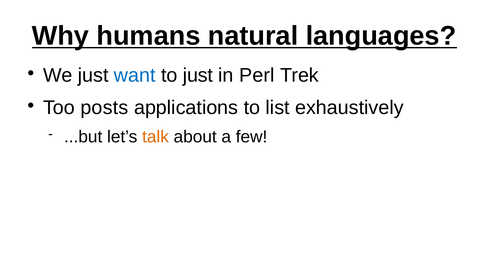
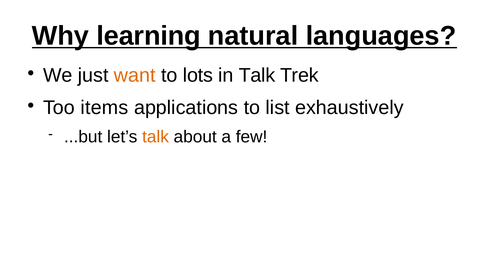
humans: humans -> learning
want colour: blue -> orange
to just: just -> lots
in Perl: Perl -> Talk
posts: posts -> items
